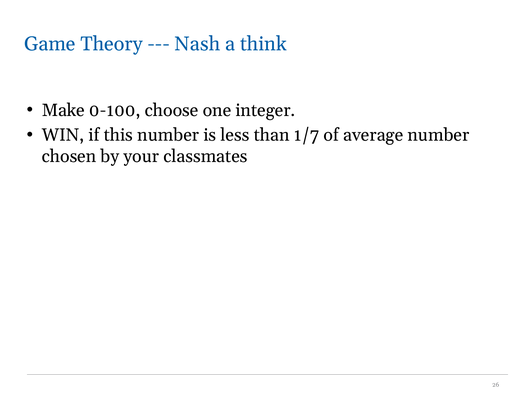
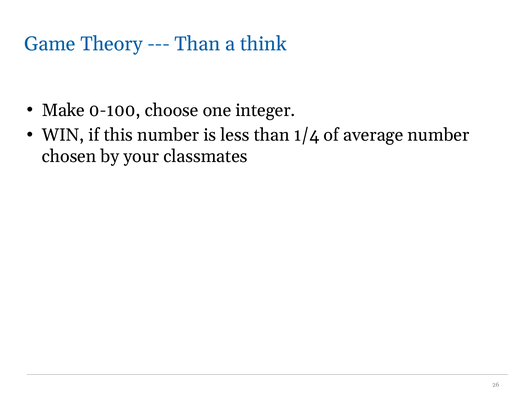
Nash at (197, 44): Nash -> Than
1/7: 1/7 -> 1/4
